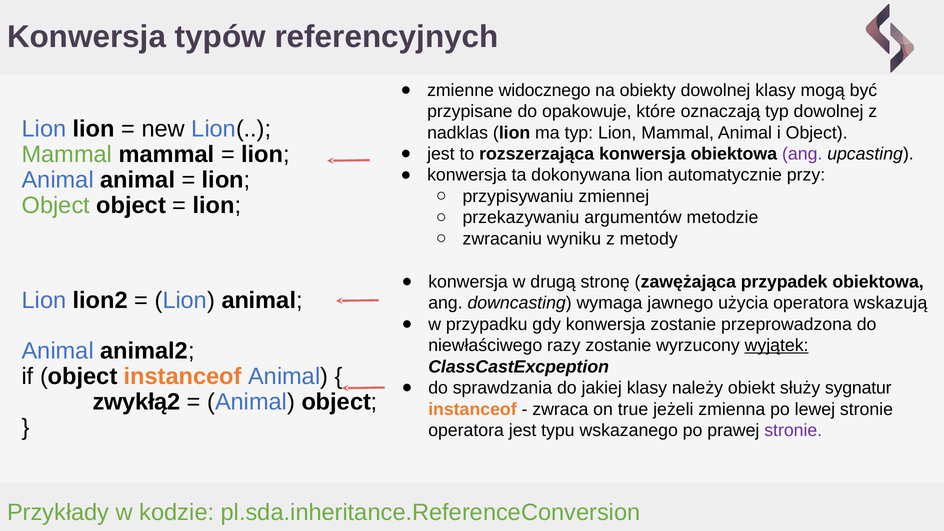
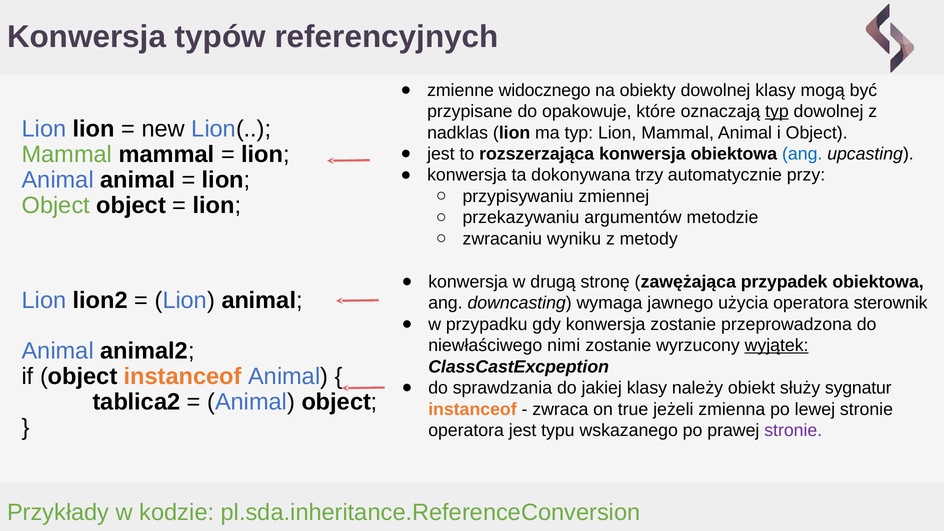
typ at (777, 111) underline: none -> present
ang at (802, 154) colour: purple -> blue
dokonywana lion: lion -> trzy
wskazują: wskazują -> sterownik
razy: razy -> nimi
zwykłą2: zwykłą2 -> tablica2
